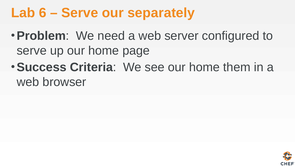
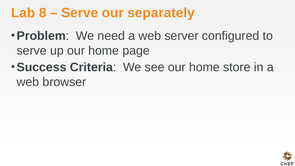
6: 6 -> 8
them: them -> store
